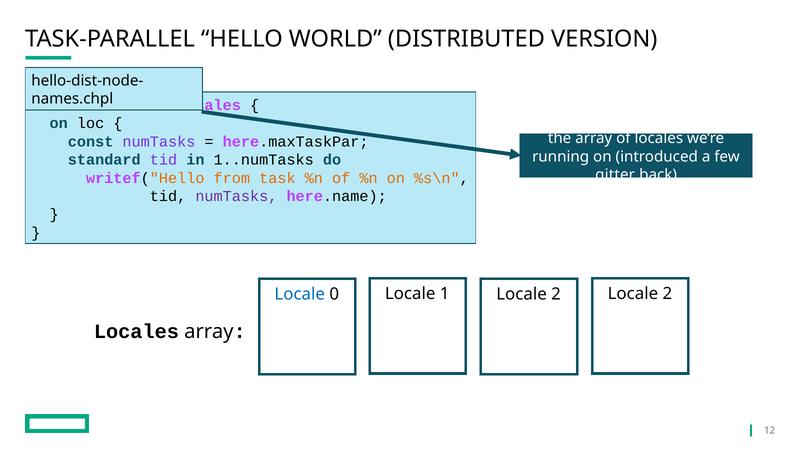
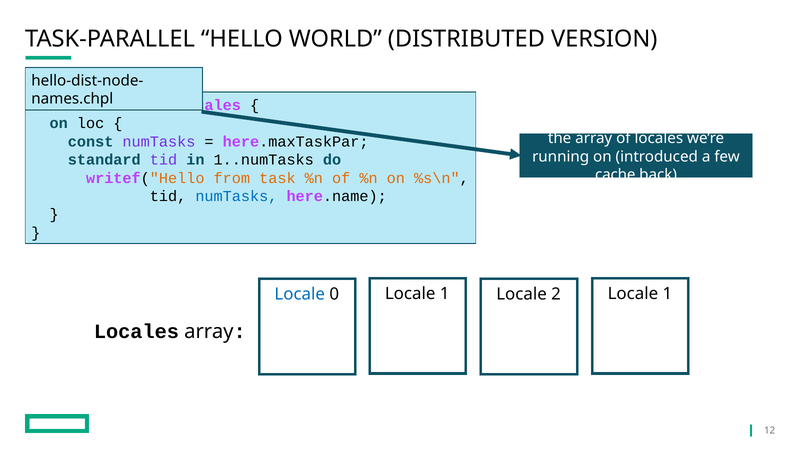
gitter: gitter -> cache
numTasks at (236, 196) colour: purple -> blue
2 Locale 2: 2 -> 1
